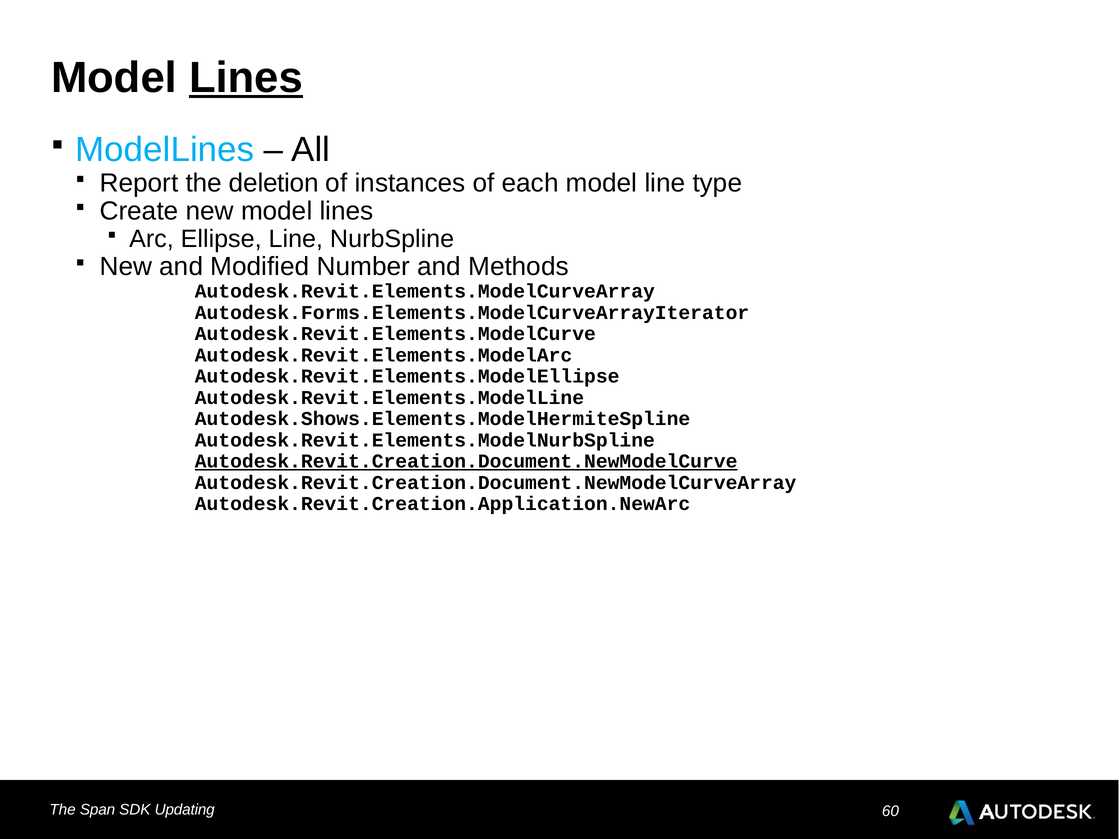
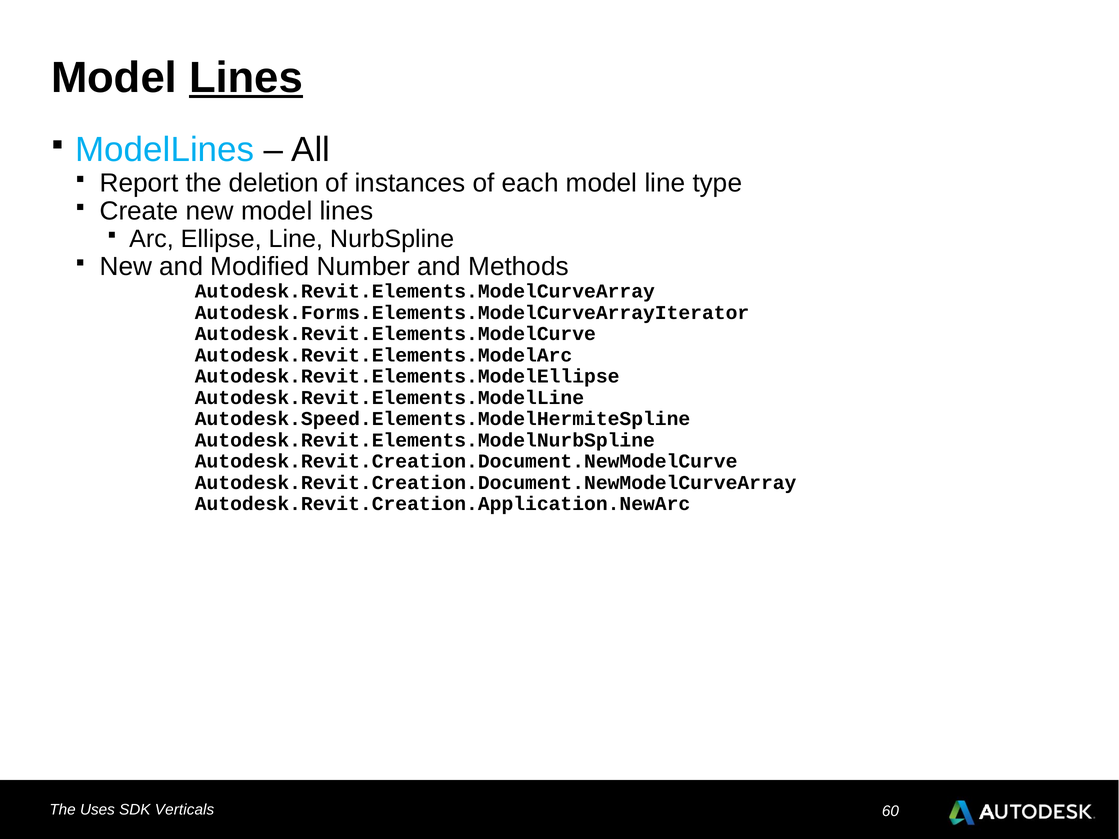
Autodesk.Shows.Elements.ModelHermiteSpline: Autodesk.Shows.Elements.ModelHermiteSpline -> Autodesk.Speed.Elements.ModelHermiteSpline
Autodesk.Revit.Creation.Document.NewModelCurve underline: present -> none
Span: Span -> Uses
Updating: Updating -> Verticals
